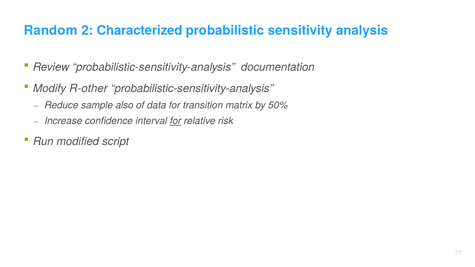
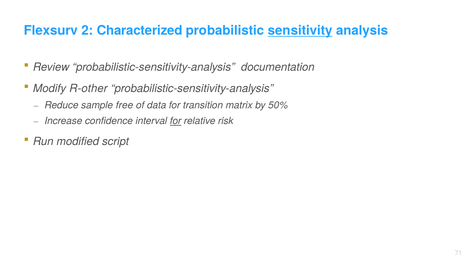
Random: Random -> Flexsurv
sensitivity underline: none -> present
also: also -> free
